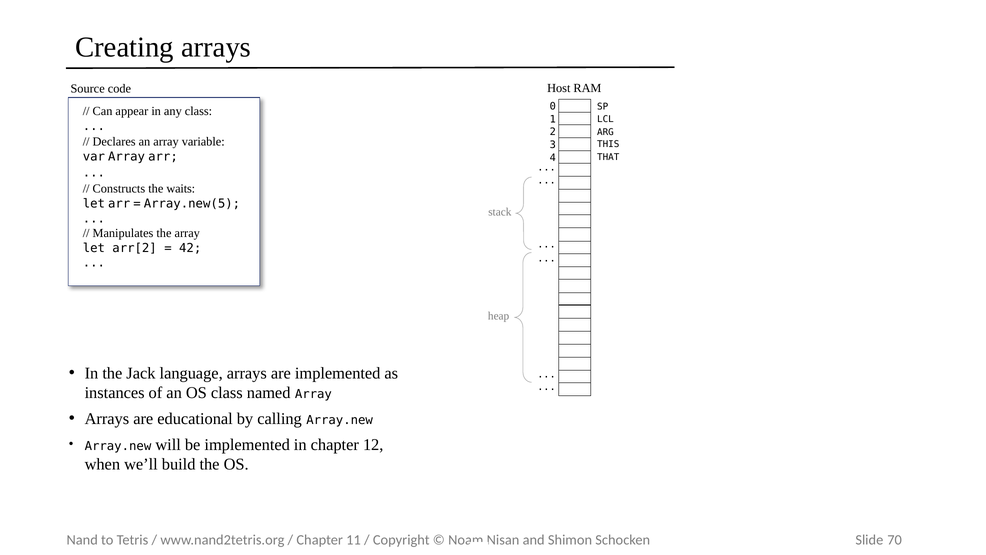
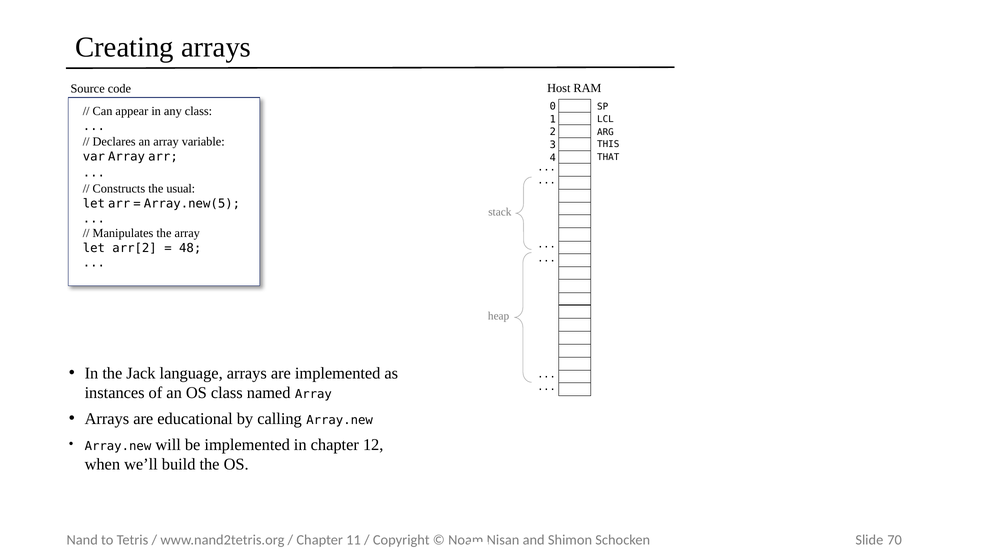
waits: waits -> usual
42: 42 -> 48
